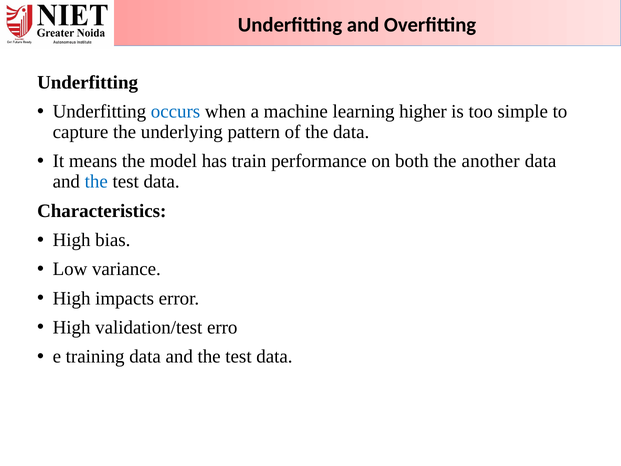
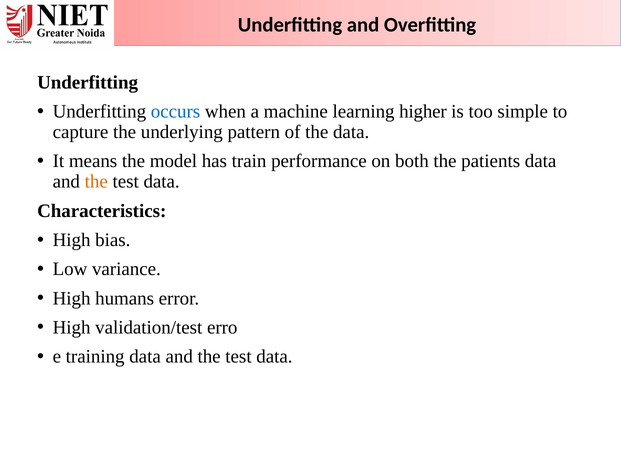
another: another -> patients
the at (96, 182) colour: blue -> orange
impacts: impacts -> humans
